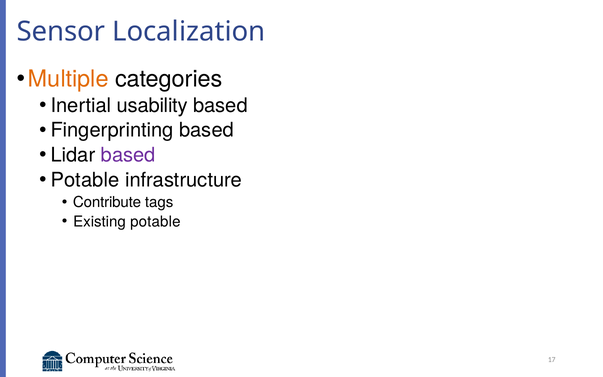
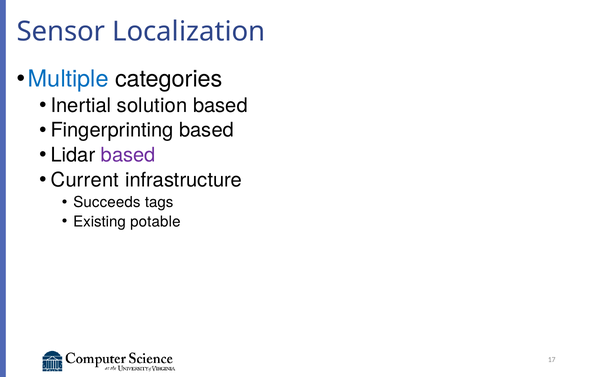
Multiple colour: orange -> blue
usability: usability -> solution
Potable at (85, 180): Potable -> Current
Contribute: Contribute -> Succeeds
